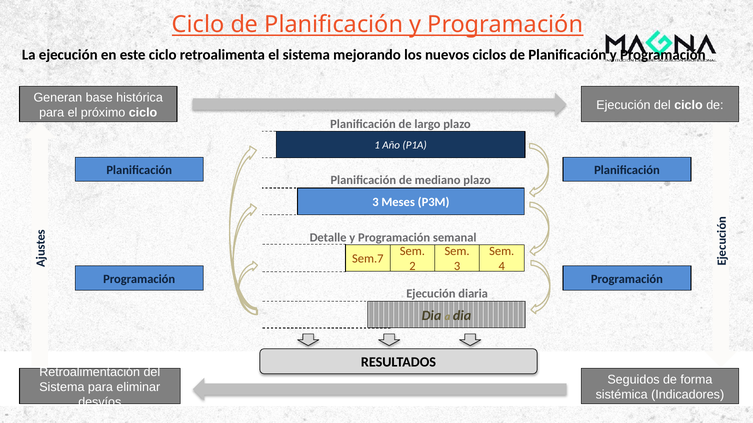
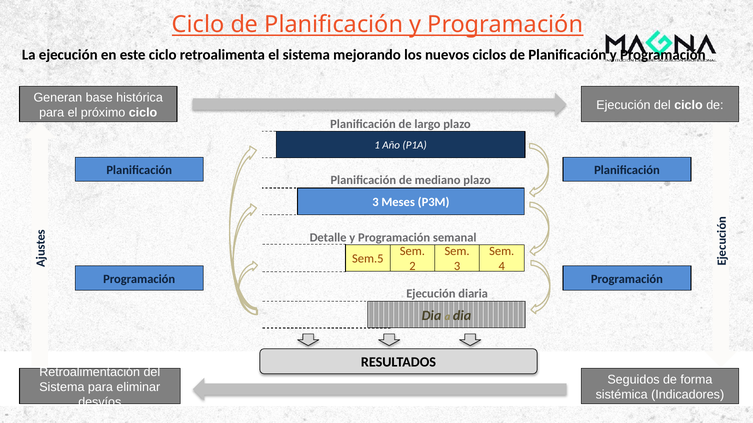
Sem.7: Sem.7 -> Sem.5
